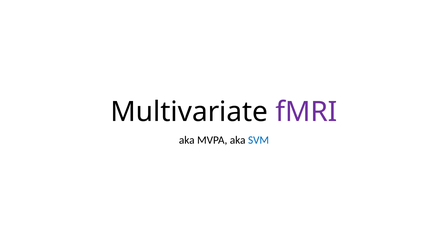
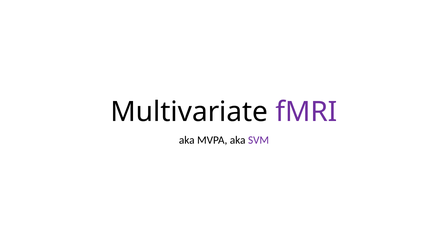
SVM colour: blue -> purple
